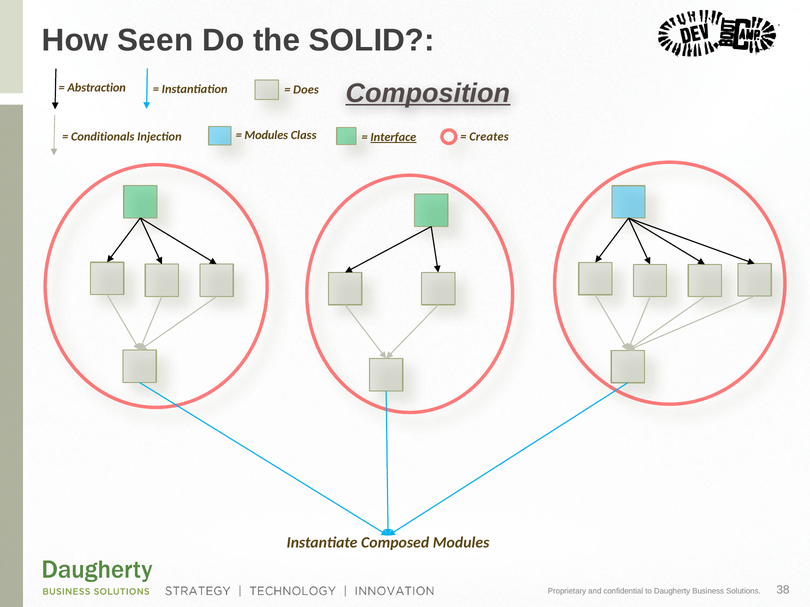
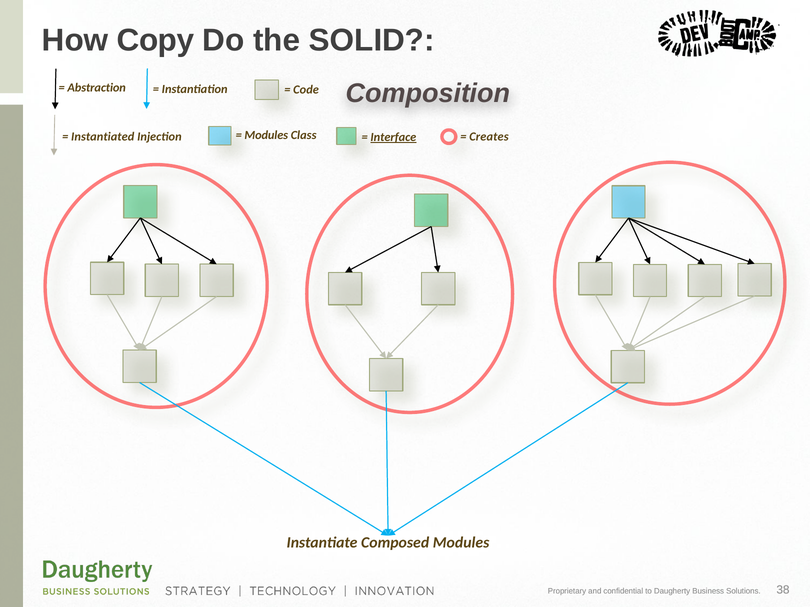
Seen: Seen -> Copy
Composition underline: present -> none
Does: Does -> Code
Conditionals: Conditionals -> Instantiated
